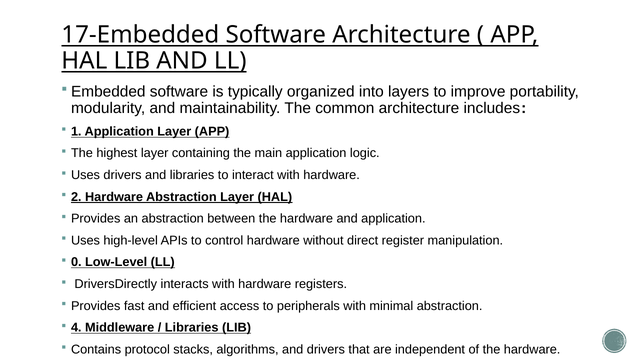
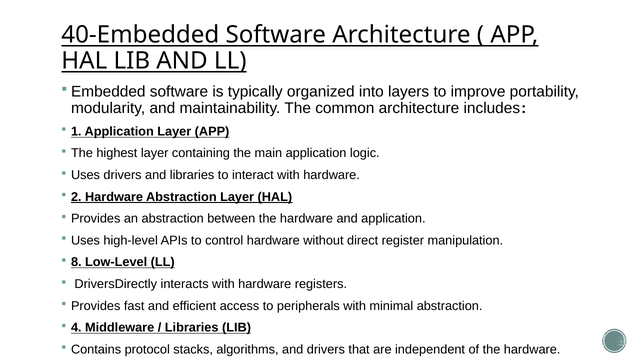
17-Embedded: 17-Embedded -> 40-Embedded
0: 0 -> 8
